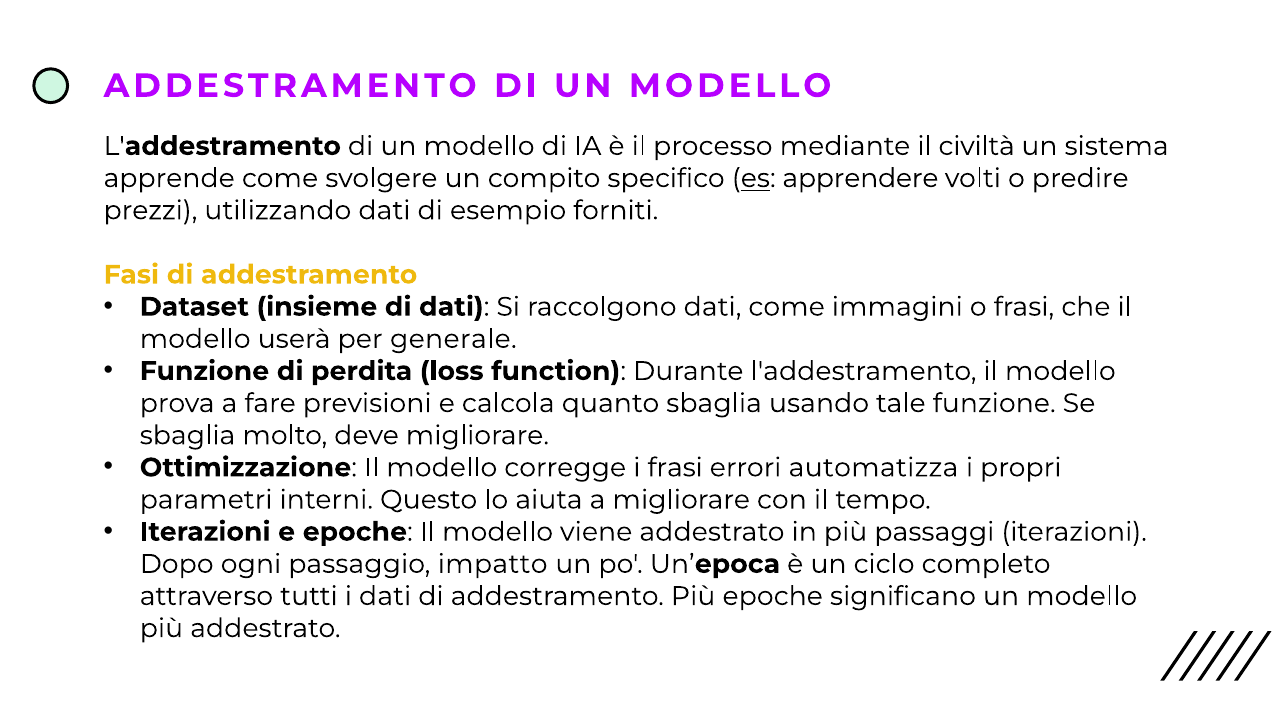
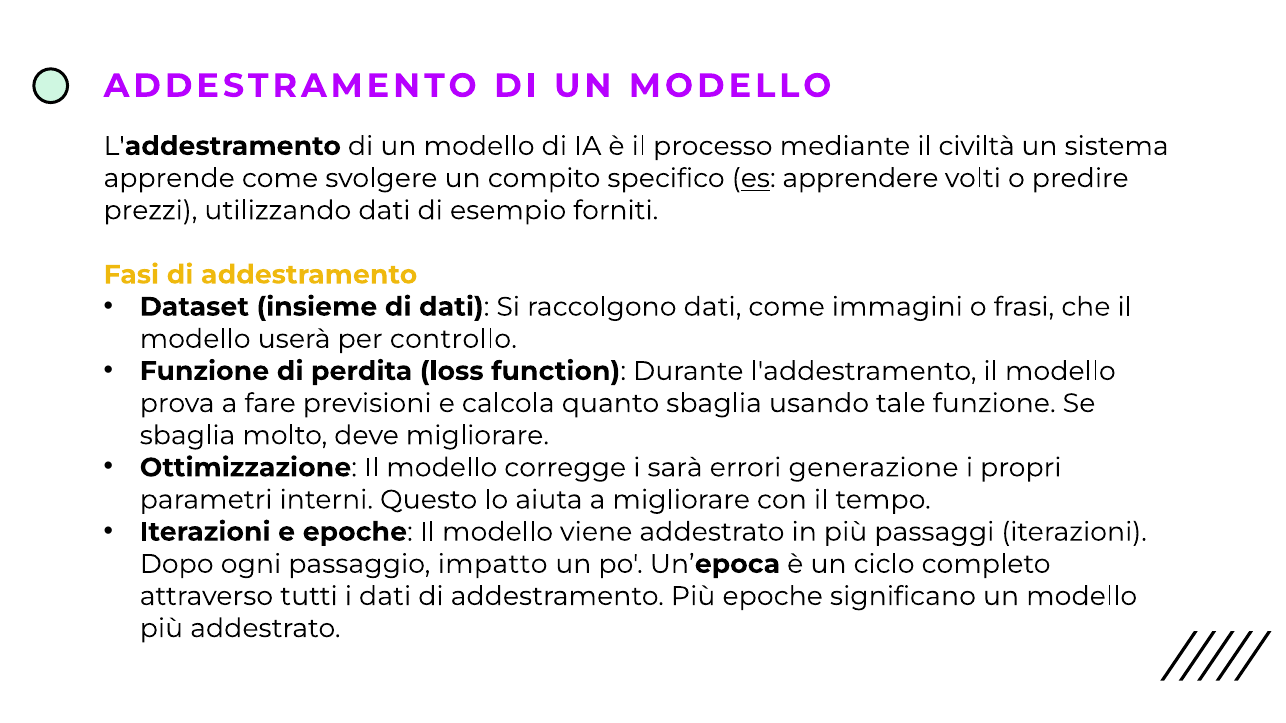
generale: generale -> controllo
i frasi: frasi -> sarà
automatizza: automatizza -> generazione
